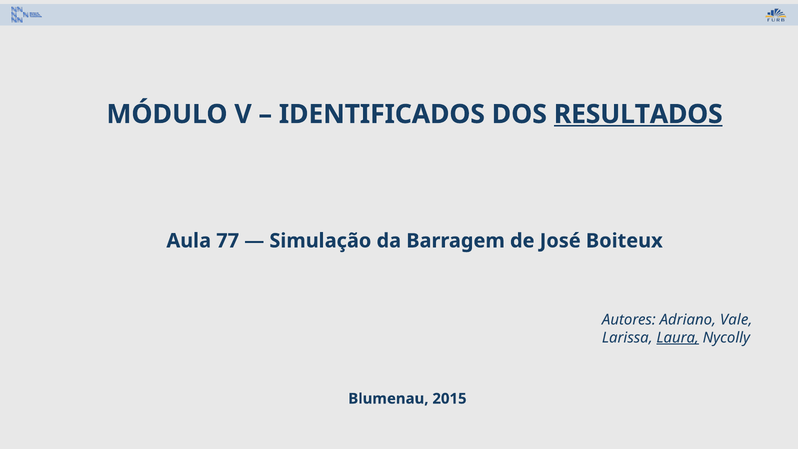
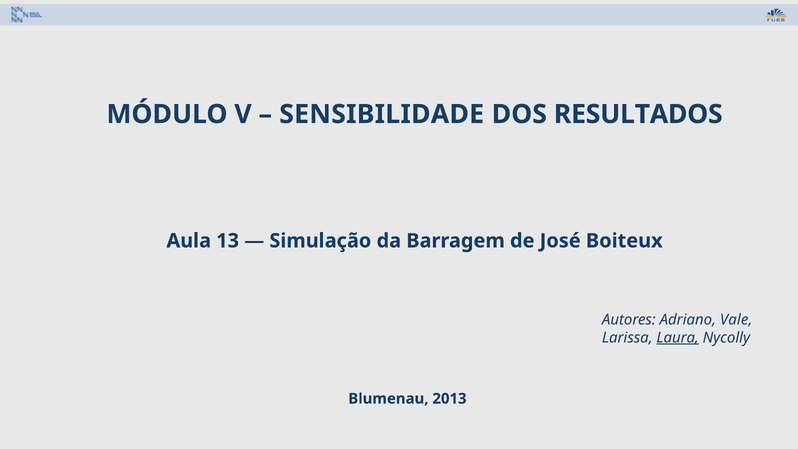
IDENTIFICADOS: IDENTIFICADOS -> SENSIBILIDADE
RESULTADOS underline: present -> none
77: 77 -> 13
2015: 2015 -> 2013
